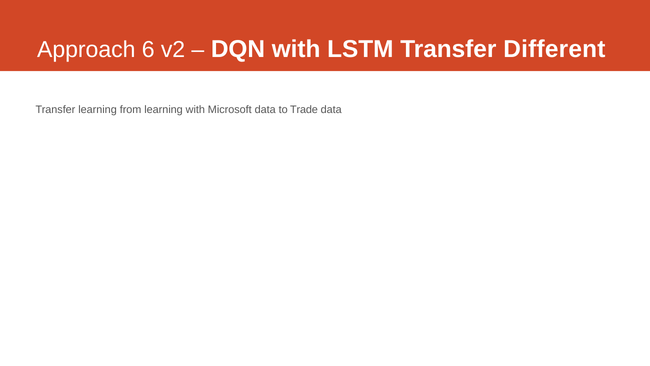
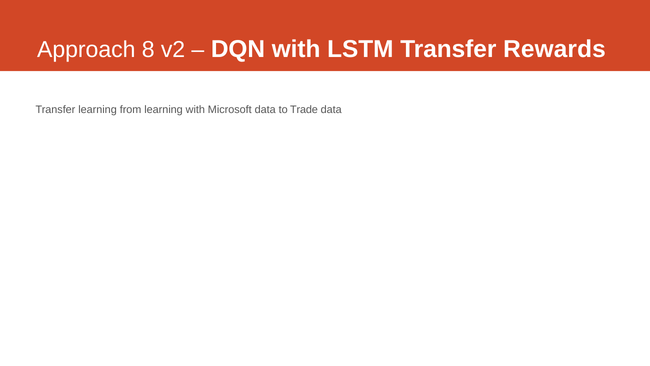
6: 6 -> 8
Different: Different -> Rewards
